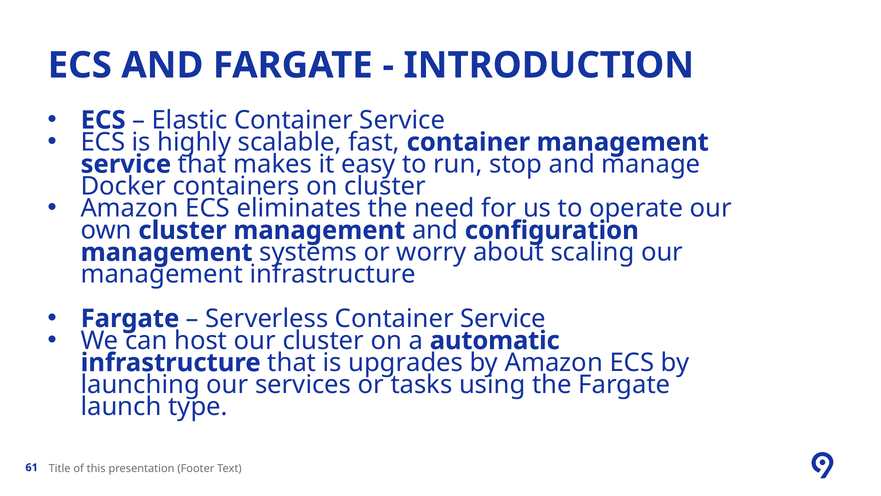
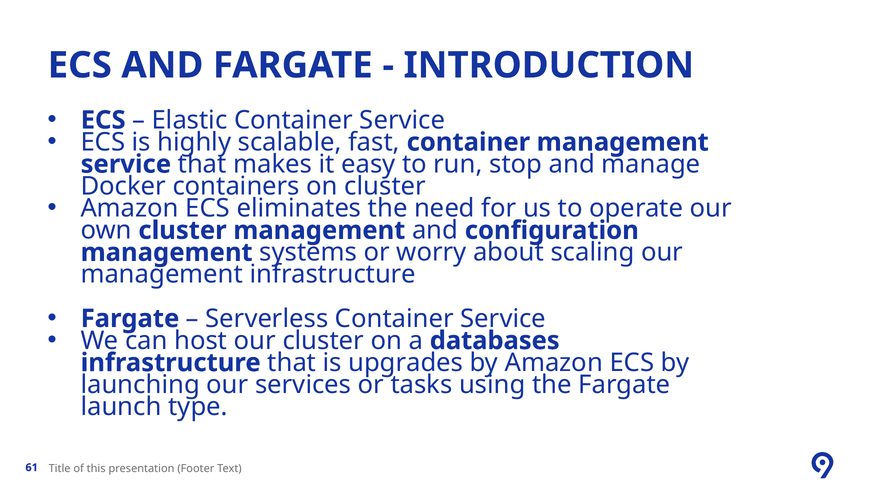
automatic: automatic -> databases
